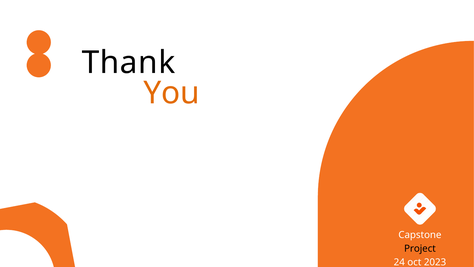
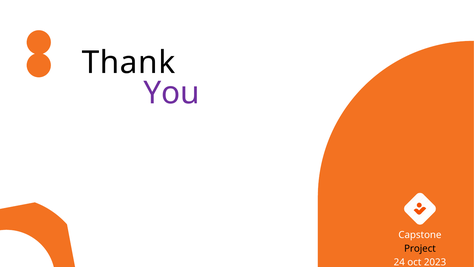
You colour: orange -> purple
